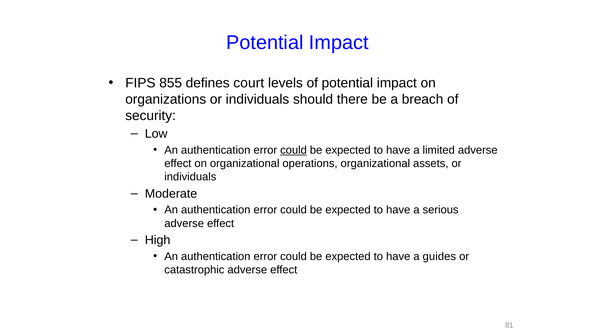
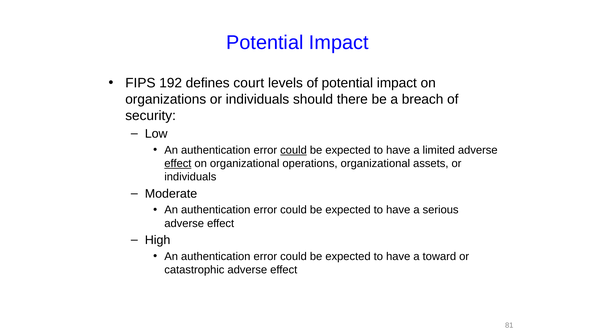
855: 855 -> 192
effect at (178, 163) underline: none -> present
guides: guides -> toward
